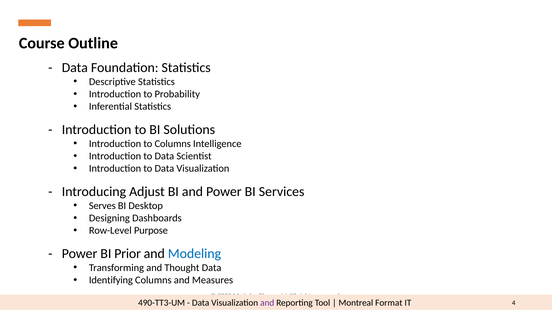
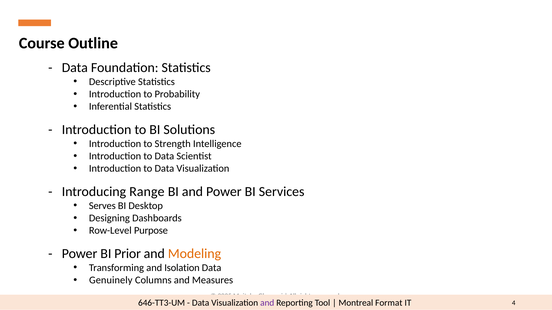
to Columns: Columns -> Strength
Adjust: Adjust -> Range
Modeling colour: blue -> orange
Thought: Thought -> Isolation
Identifying: Identifying -> Genuinely
490-TT3-UM: 490-TT3-UM -> 646-TT3-UM
